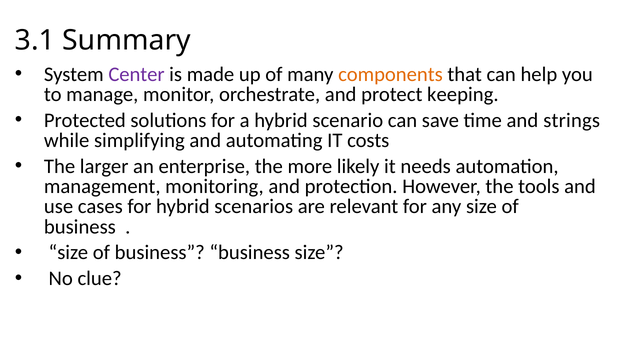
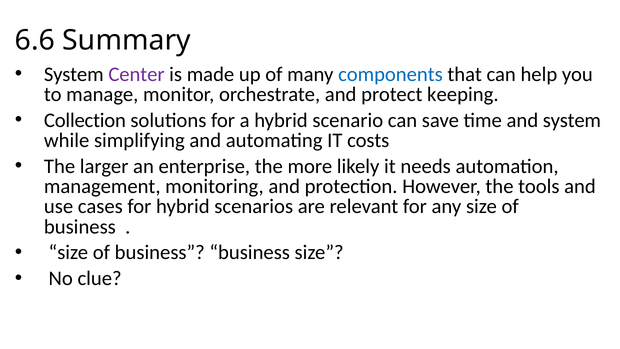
3.1: 3.1 -> 6.6
components colour: orange -> blue
Protected: Protected -> Collection
and strings: strings -> system
